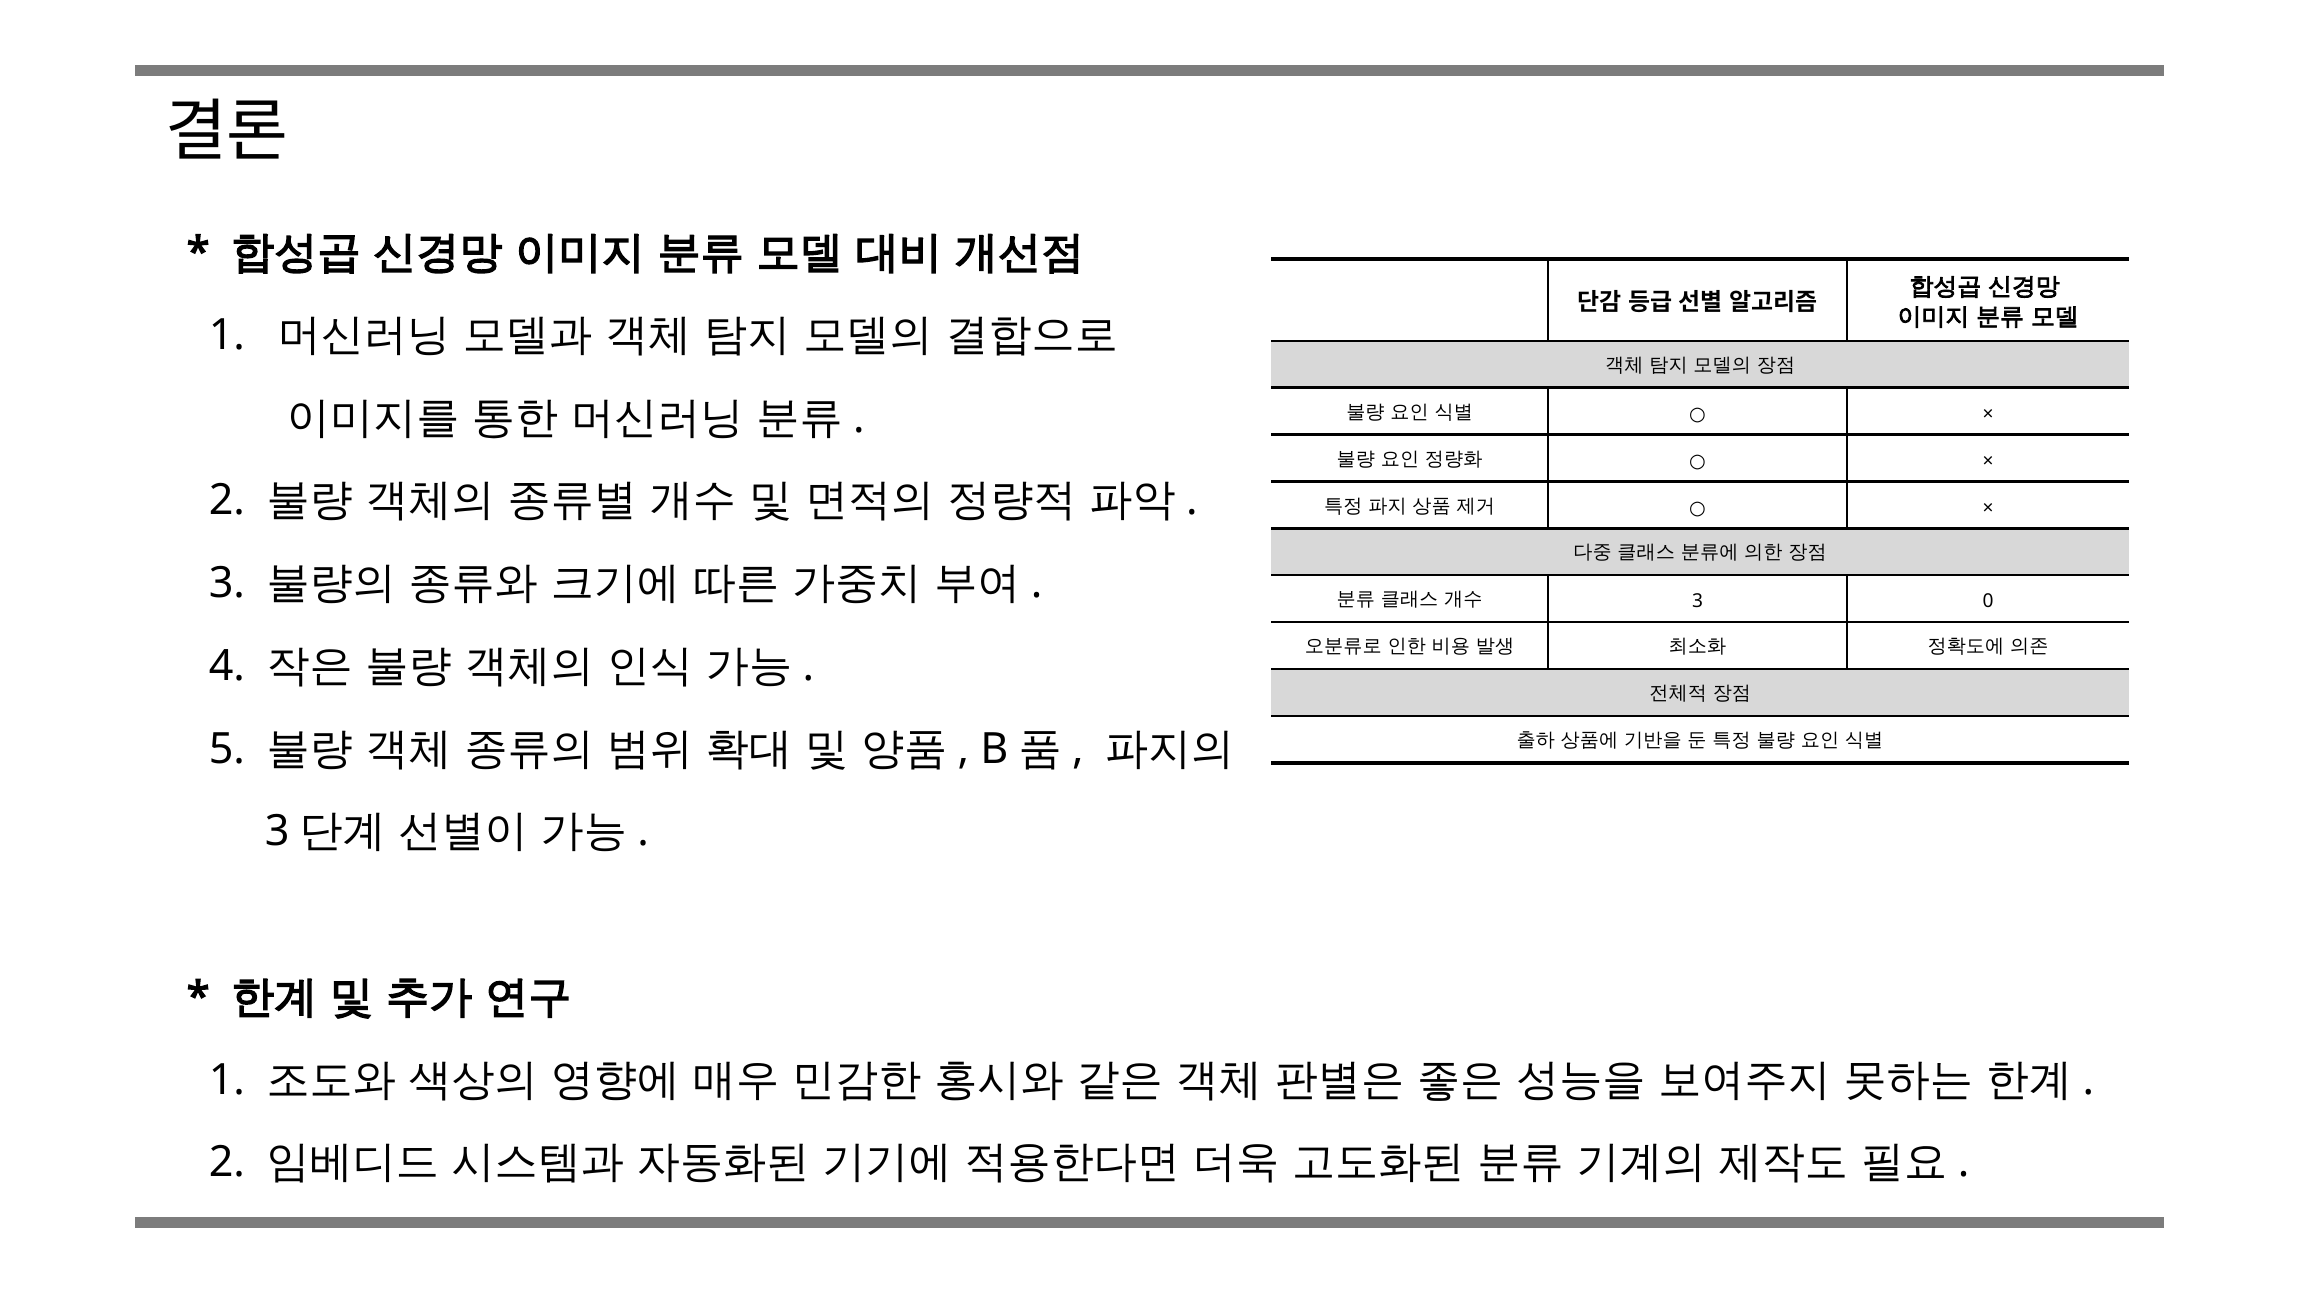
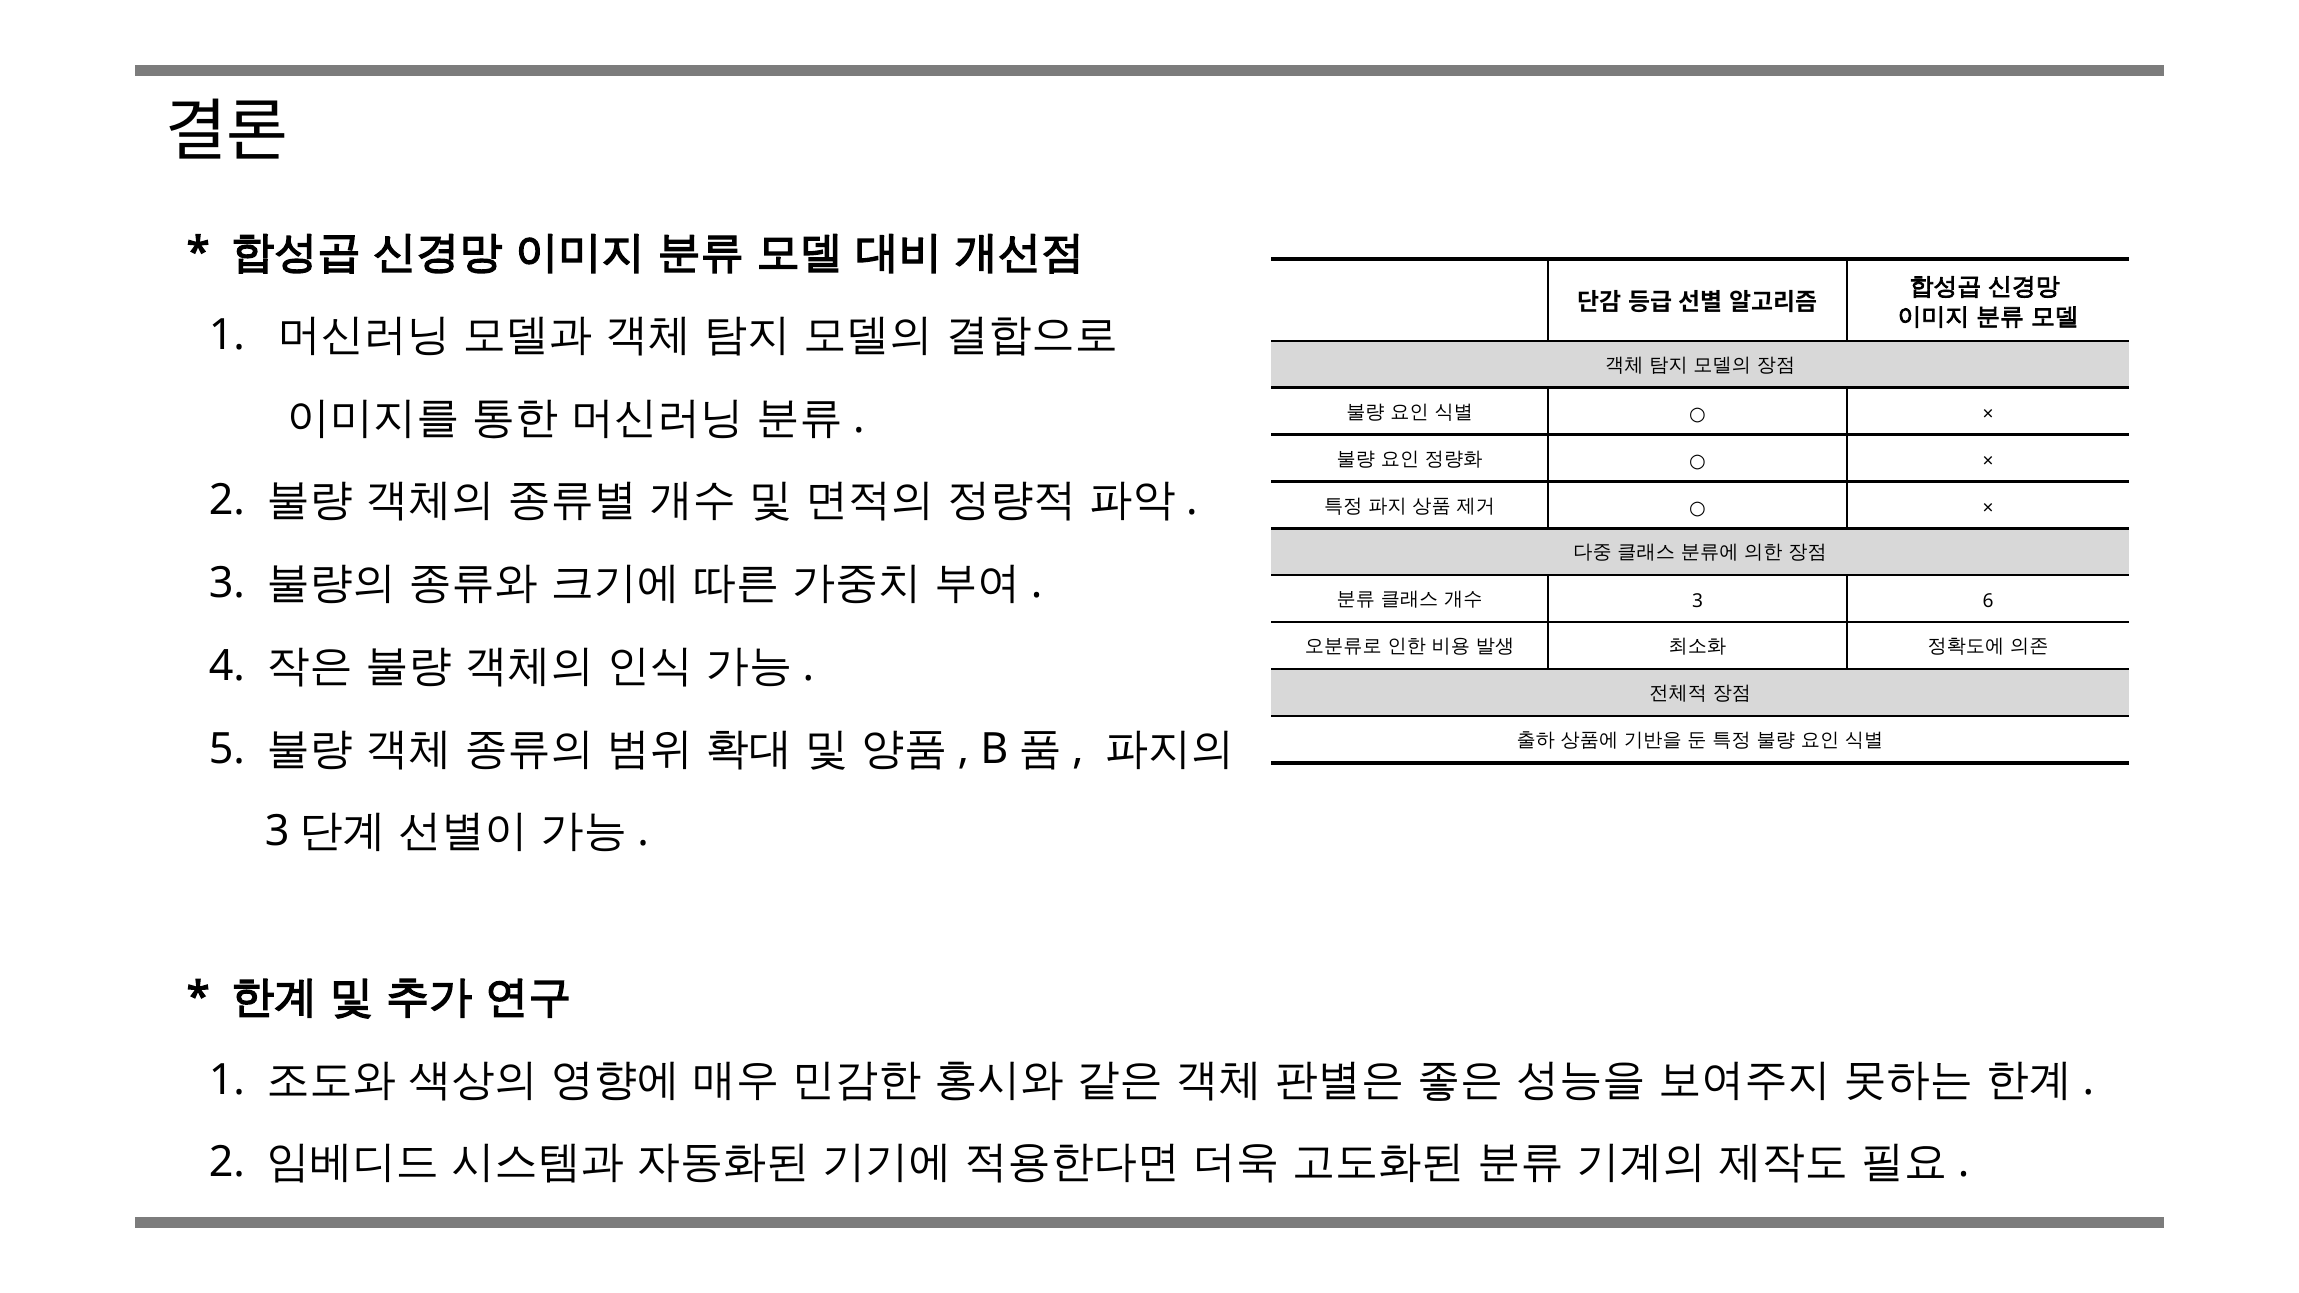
0: 0 -> 6
